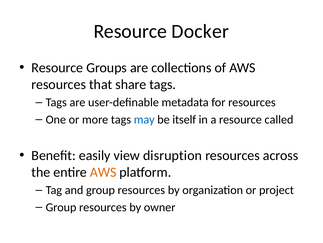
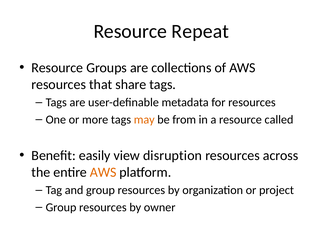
Docker: Docker -> Repeat
may colour: blue -> orange
itself: itself -> from
